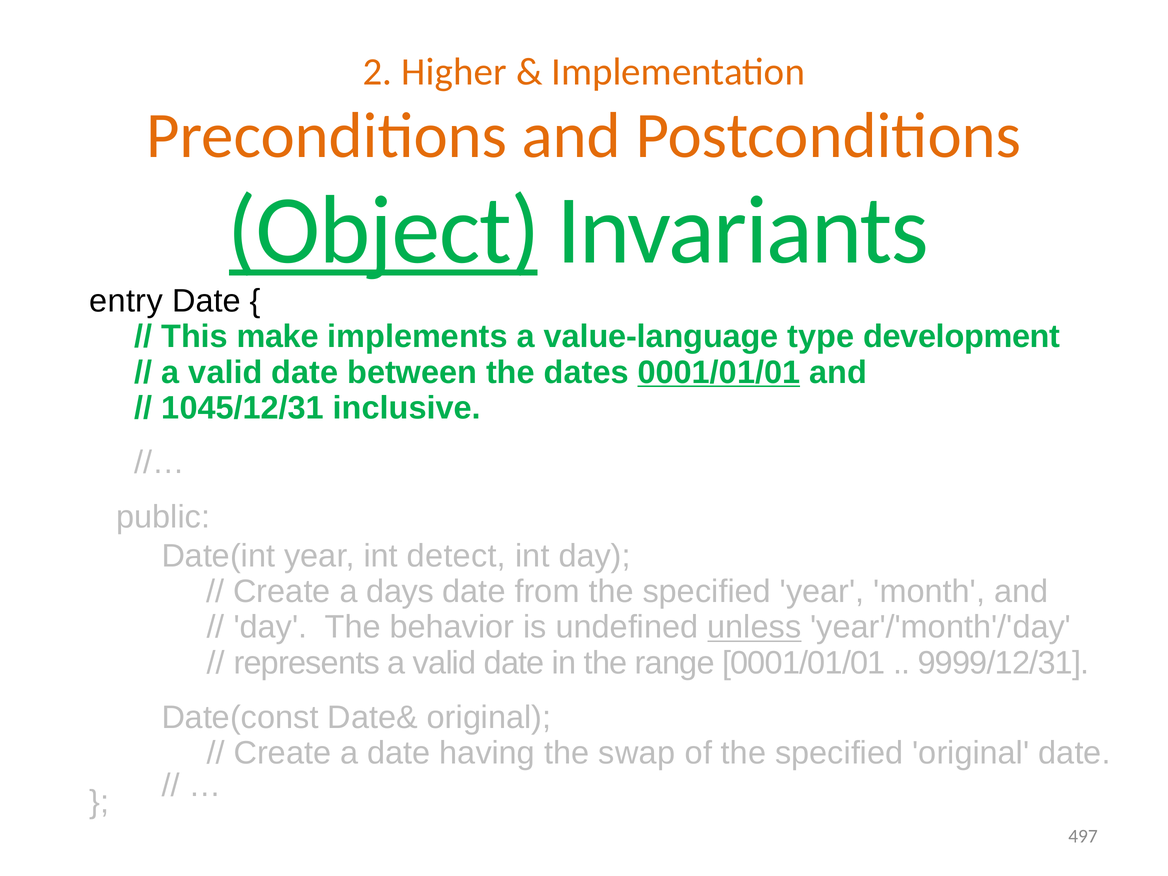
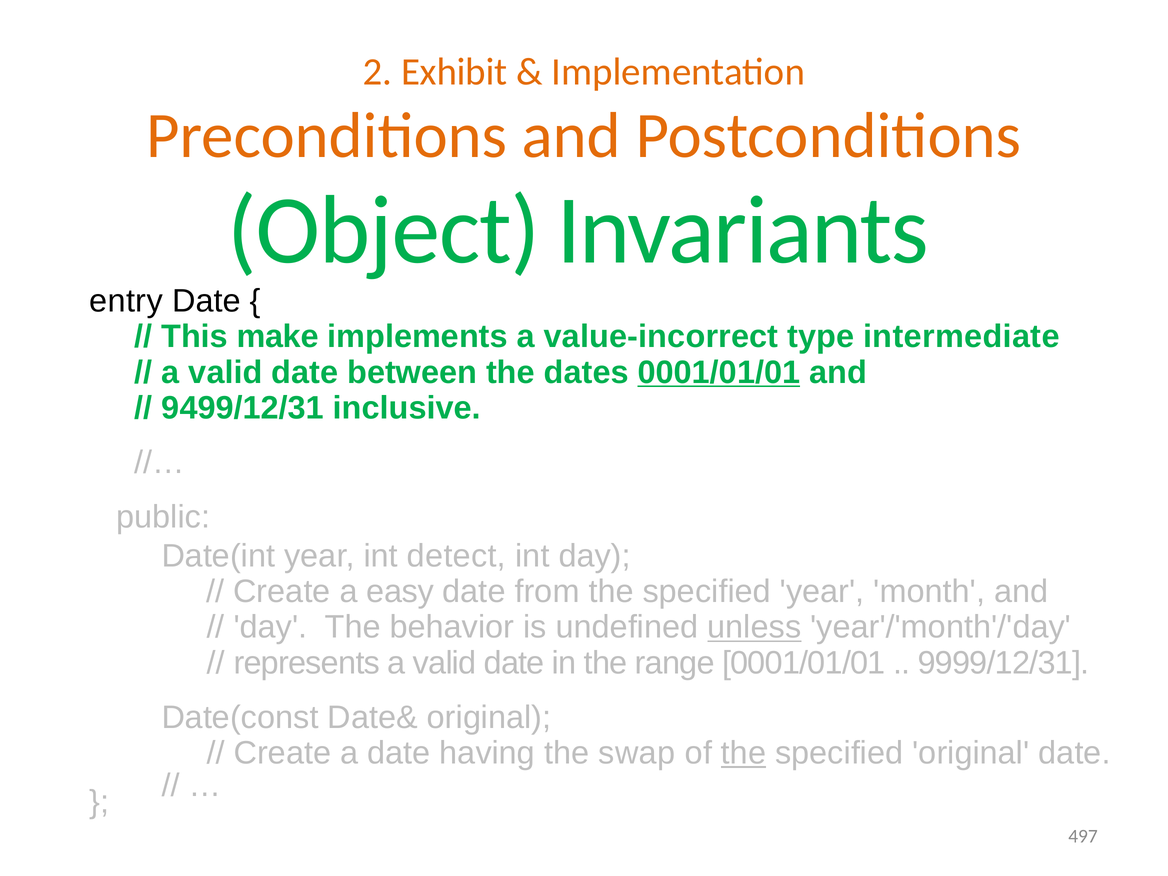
Higher: Higher -> Exhibit
Object underline: present -> none
value-language: value-language -> value-incorrect
development: development -> intermediate
1045/12/31: 1045/12/31 -> 9499/12/31
days: days -> easy
the at (744, 753) underline: none -> present
